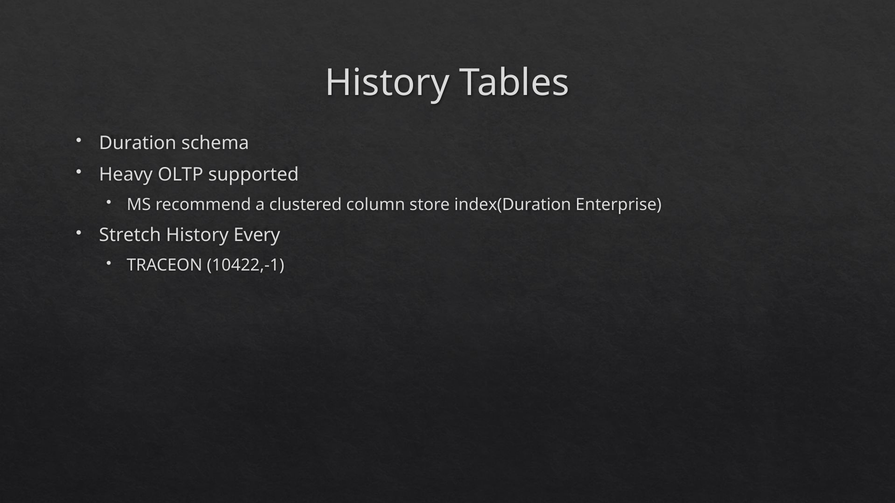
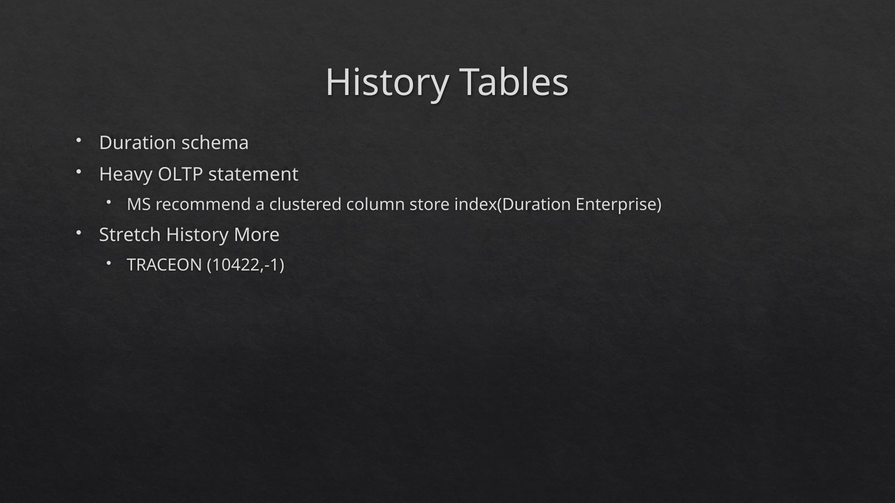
supported: supported -> statement
Every: Every -> More
